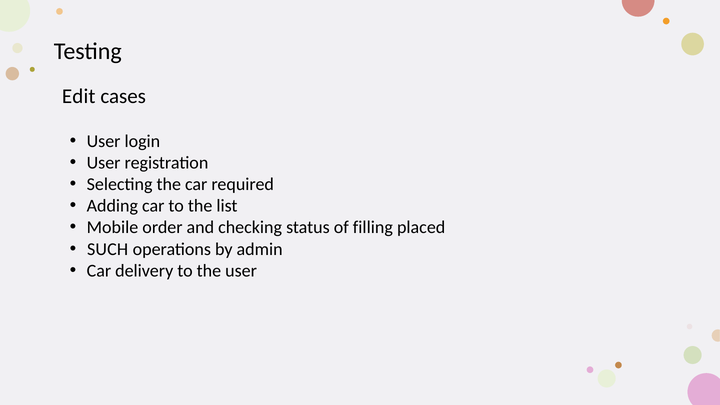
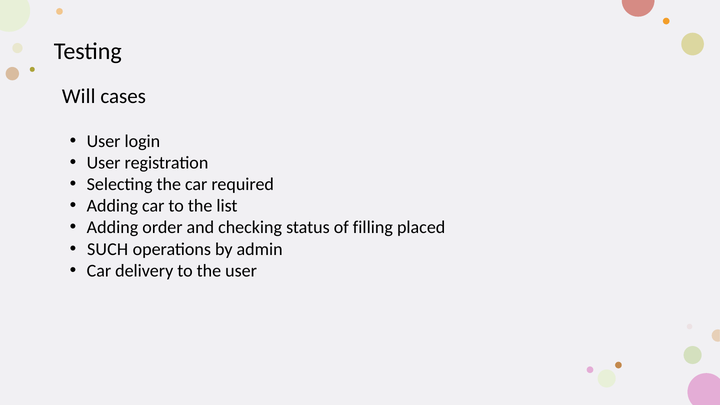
Edit: Edit -> Will
Mobile at (113, 228): Mobile -> Adding
